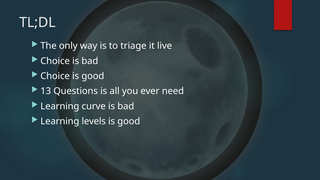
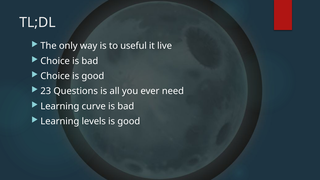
triage: triage -> useful
13: 13 -> 23
